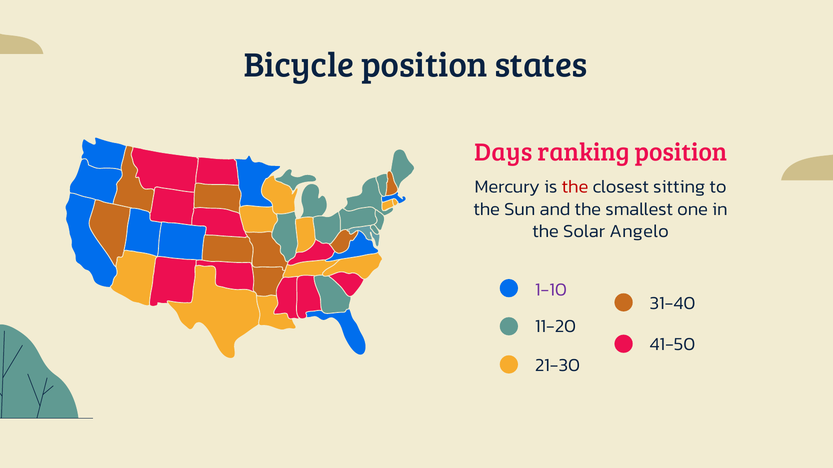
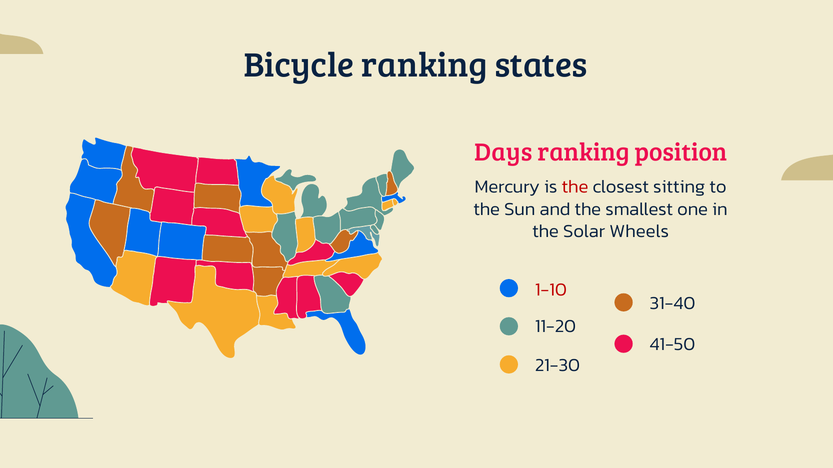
Bicycle position: position -> ranking
Angelo: Angelo -> Wheels
1-10 colour: purple -> red
